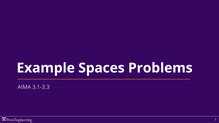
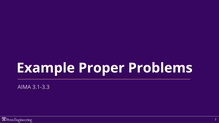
Spaces: Spaces -> Proper
